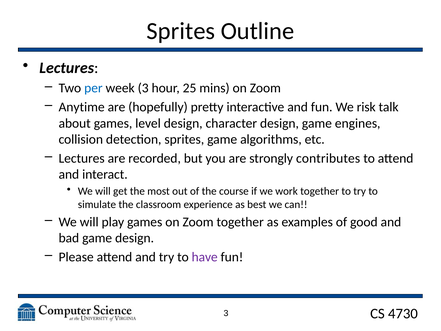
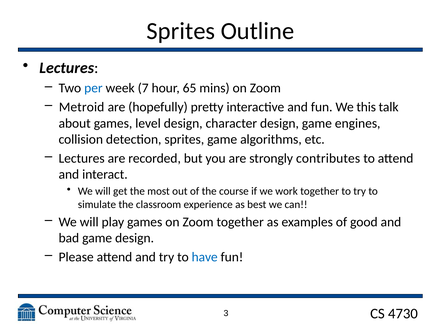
week 3: 3 -> 7
25: 25 -> 65
Anytime: Anytime -> Metroid
risk: risk -> this
have colour: purple -> blue
